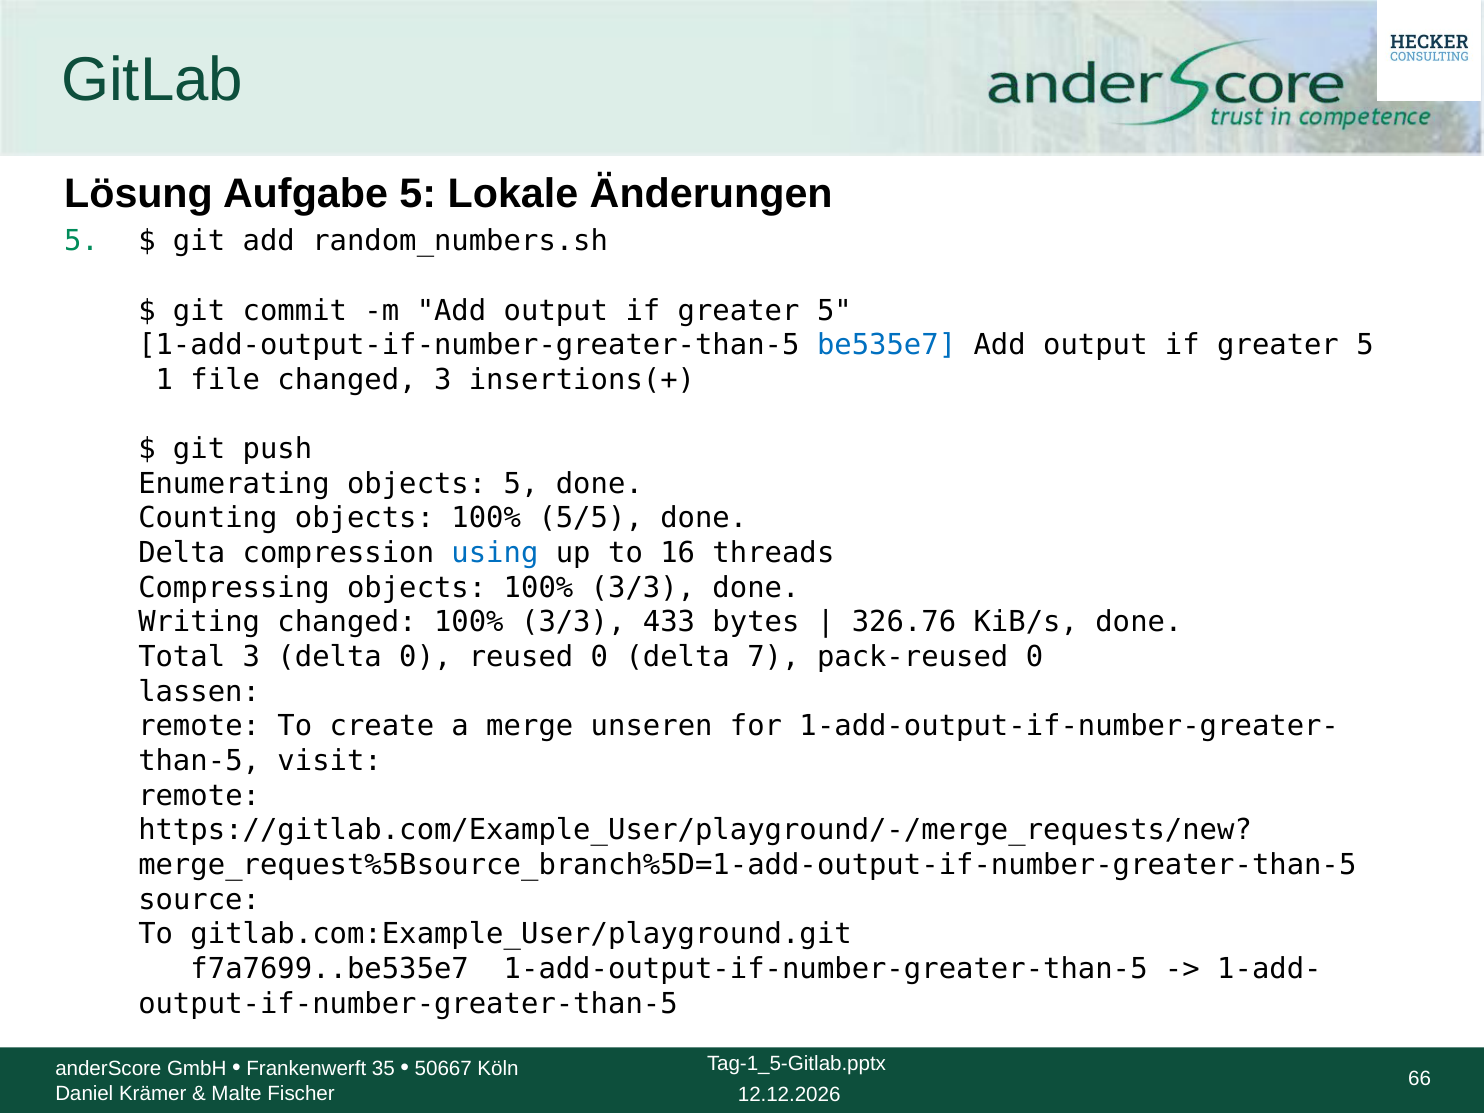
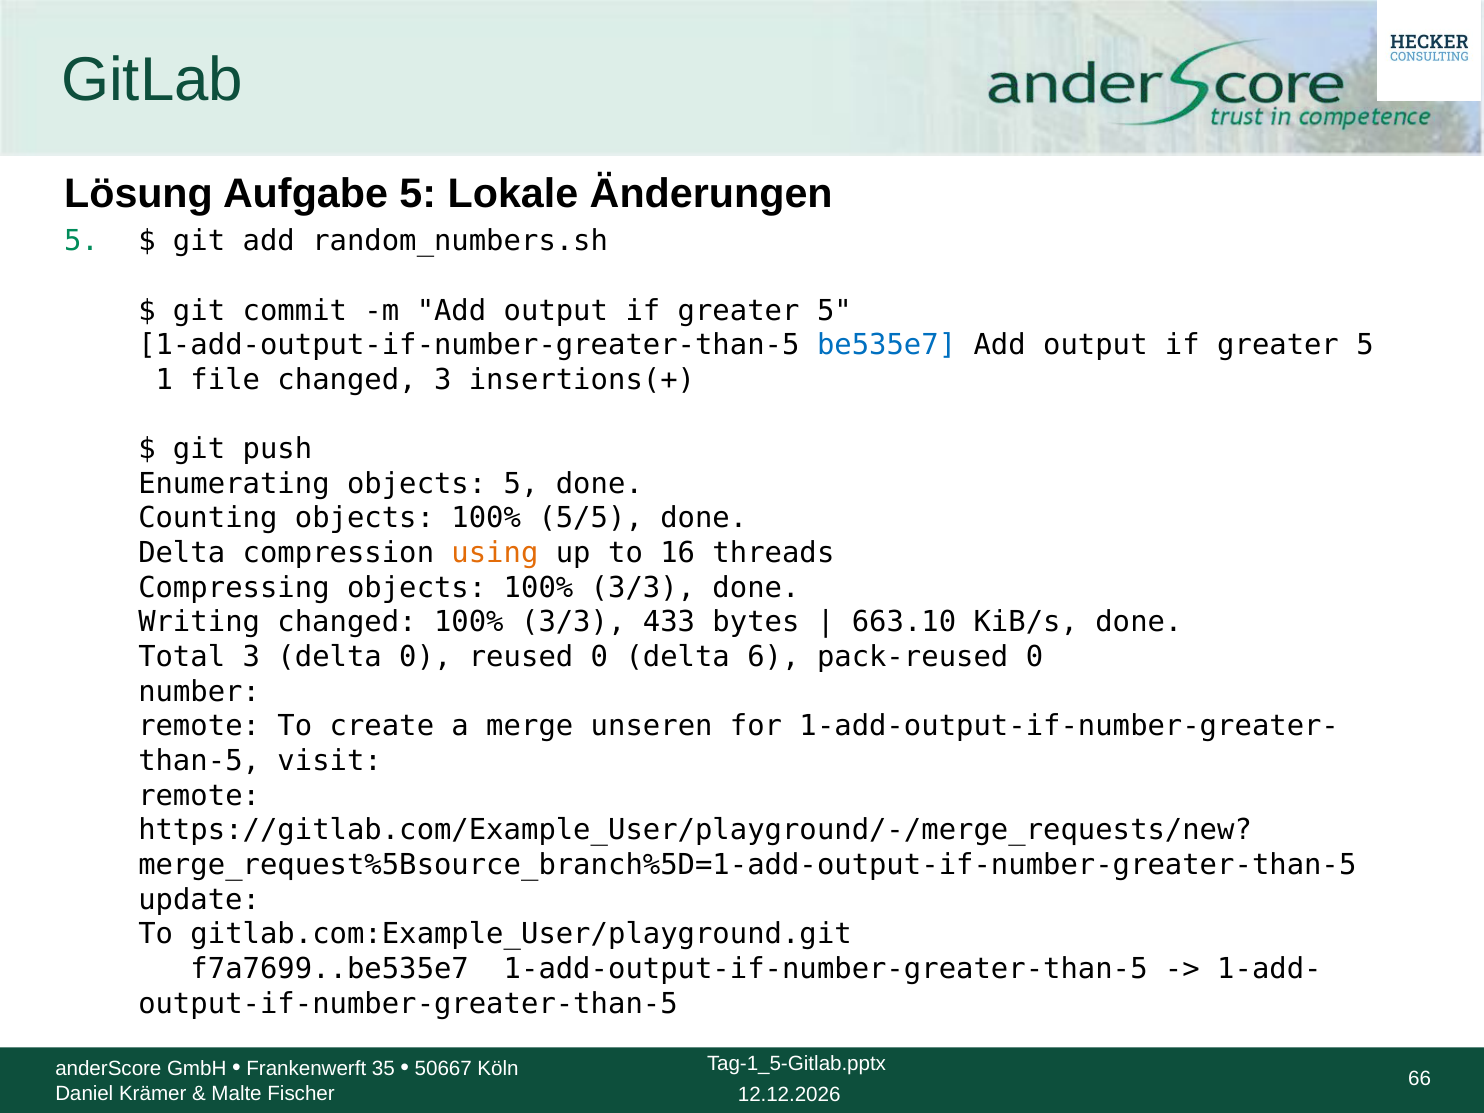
using colour: blue -> orange
326.76: 326.76 -> 663.10
7: 7 -> 6
lassen: lassen -> number
source: source -> update
